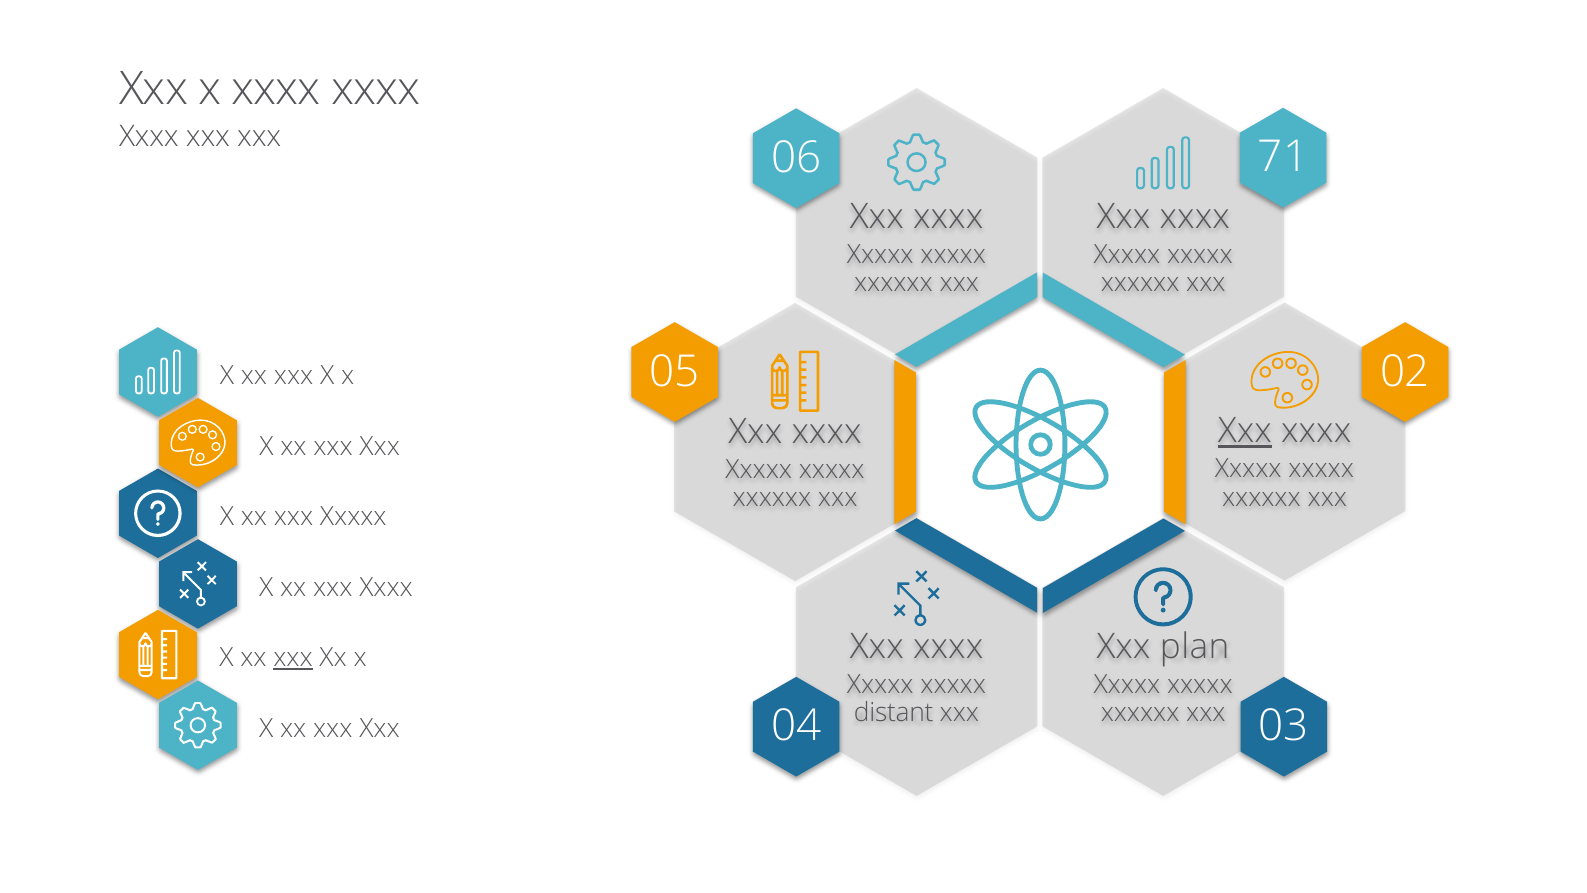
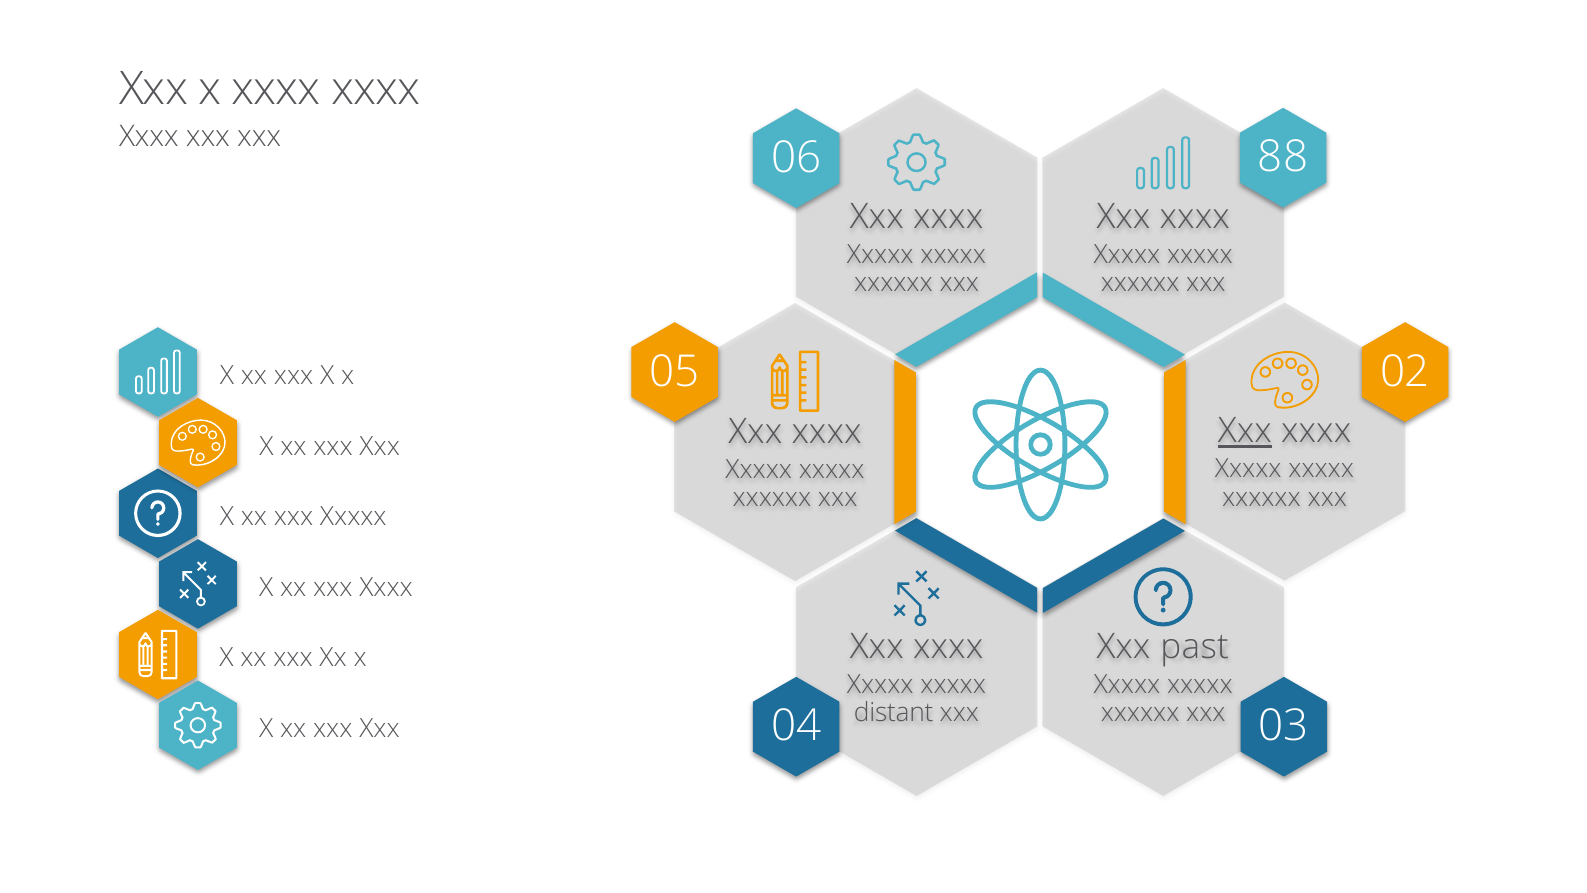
71: 71 -> 88
plan: plan -> past
xxx at (293, 658) underline: present -> none
